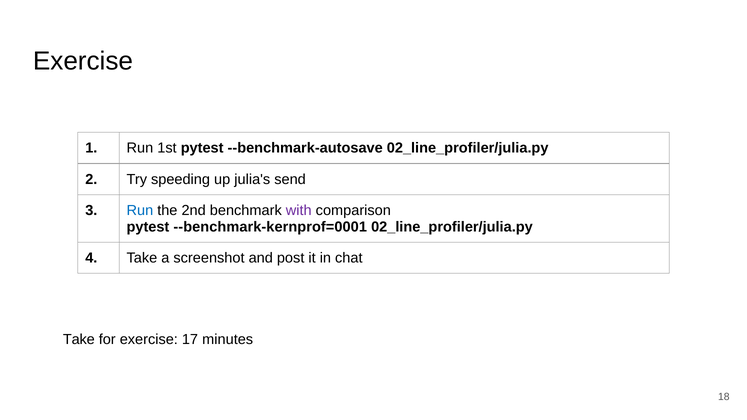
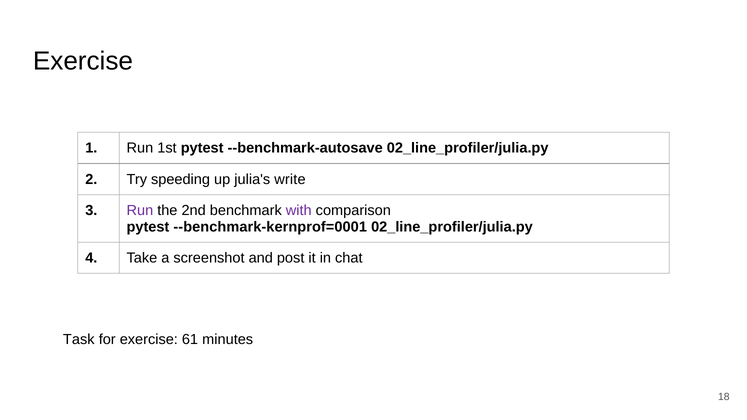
send: send -> write
Run at (140, 211) colour: blue -> purple
Take at (79, 340): Take -> Task
17: 17 -> 61
